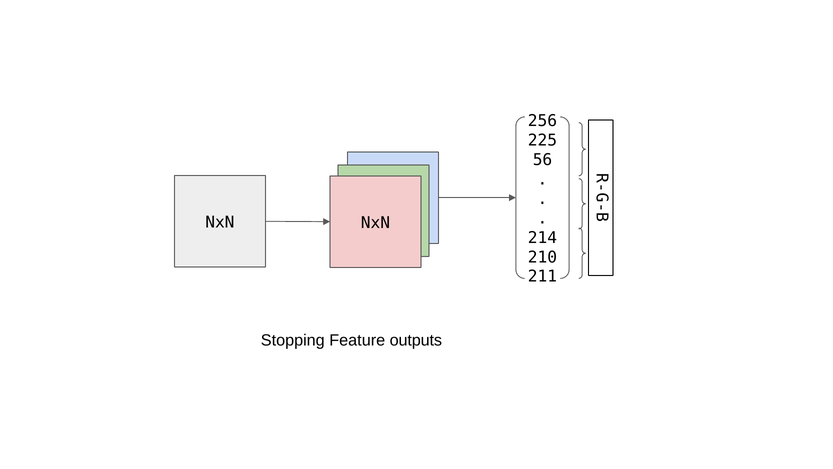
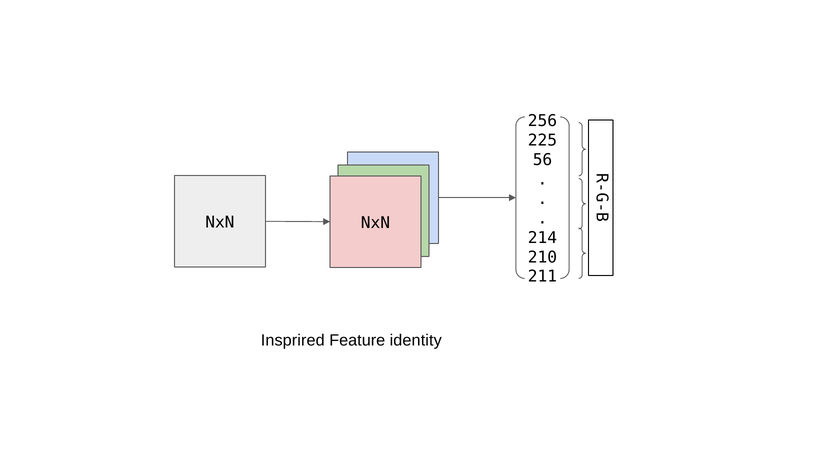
Stopping: Stopping -> Insprired
outputs: outputs -> identity
